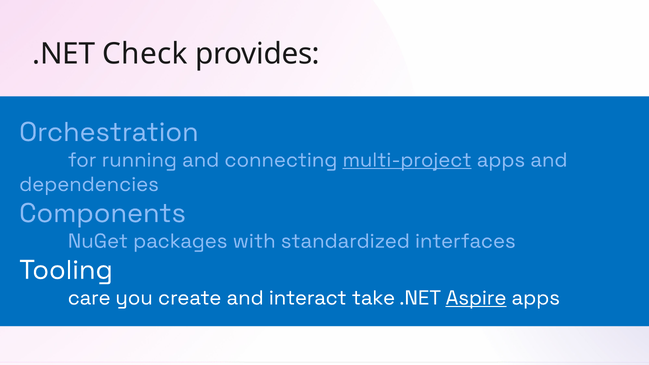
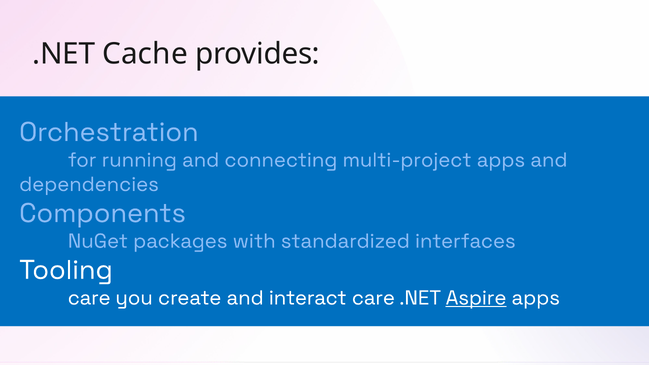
Check: Check -> Cache
multi-project underline: present -> none
interact take: take -> care
